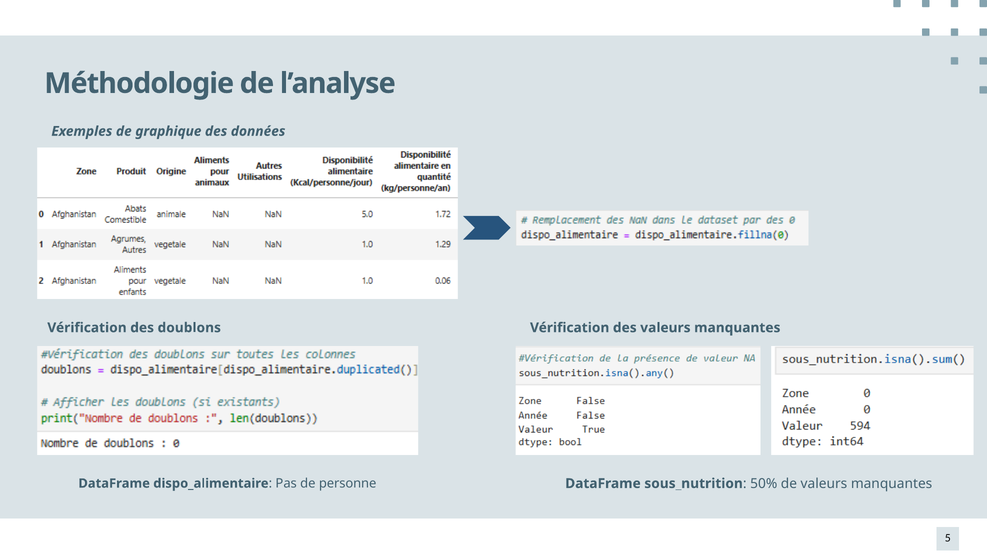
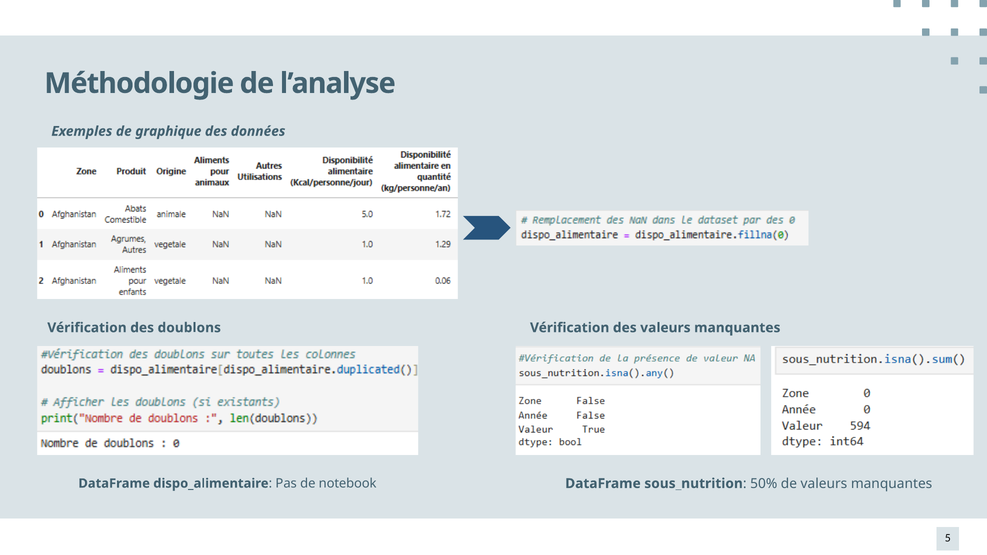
personne: personne -> notebook
